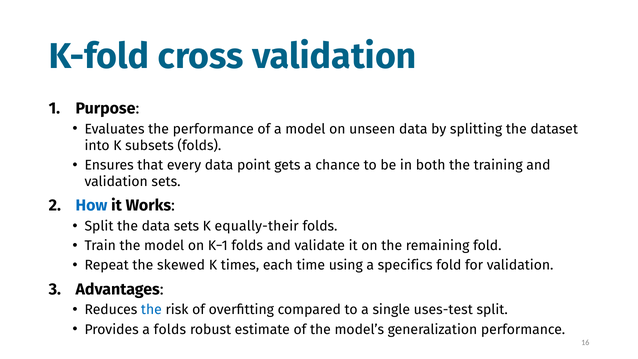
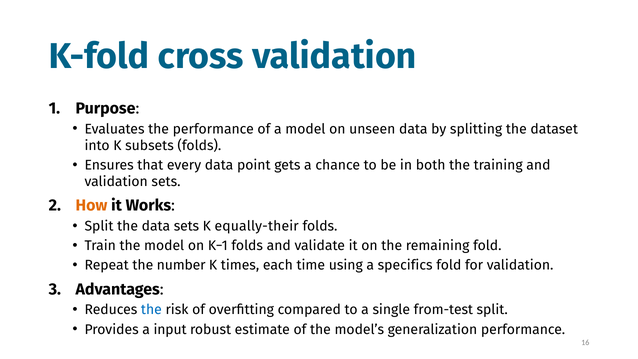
How colour: blue -> orange
skewed: skewed -> number
uses-test: uses-test -> from-test
a folds: folds -> input
